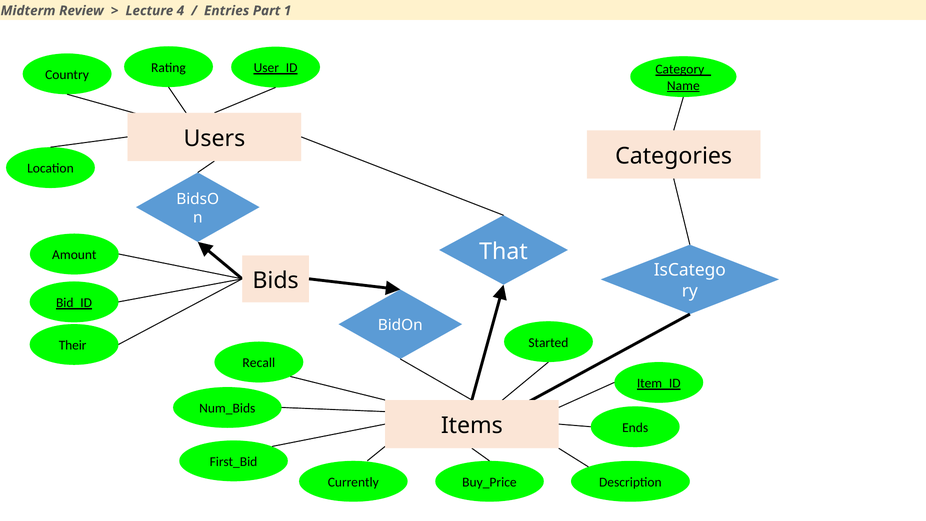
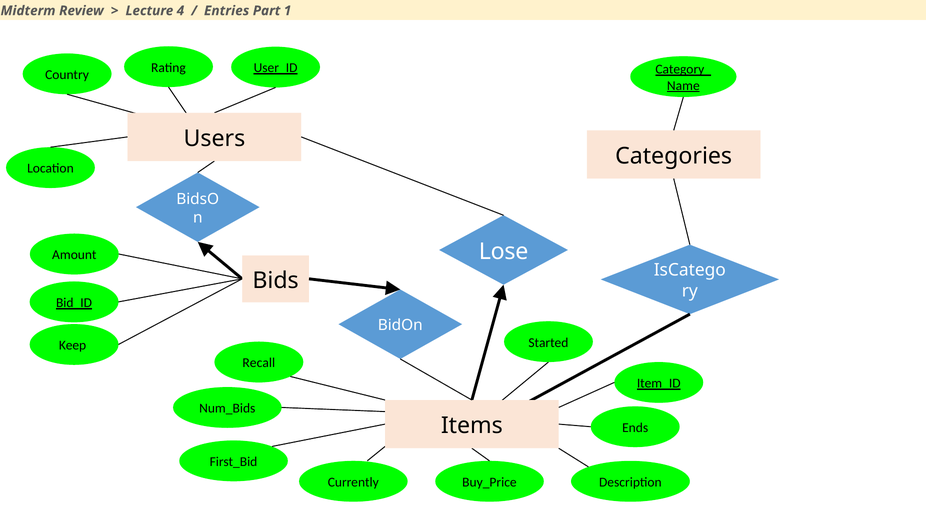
That: That -> Lose
Their: Their -> Keep
